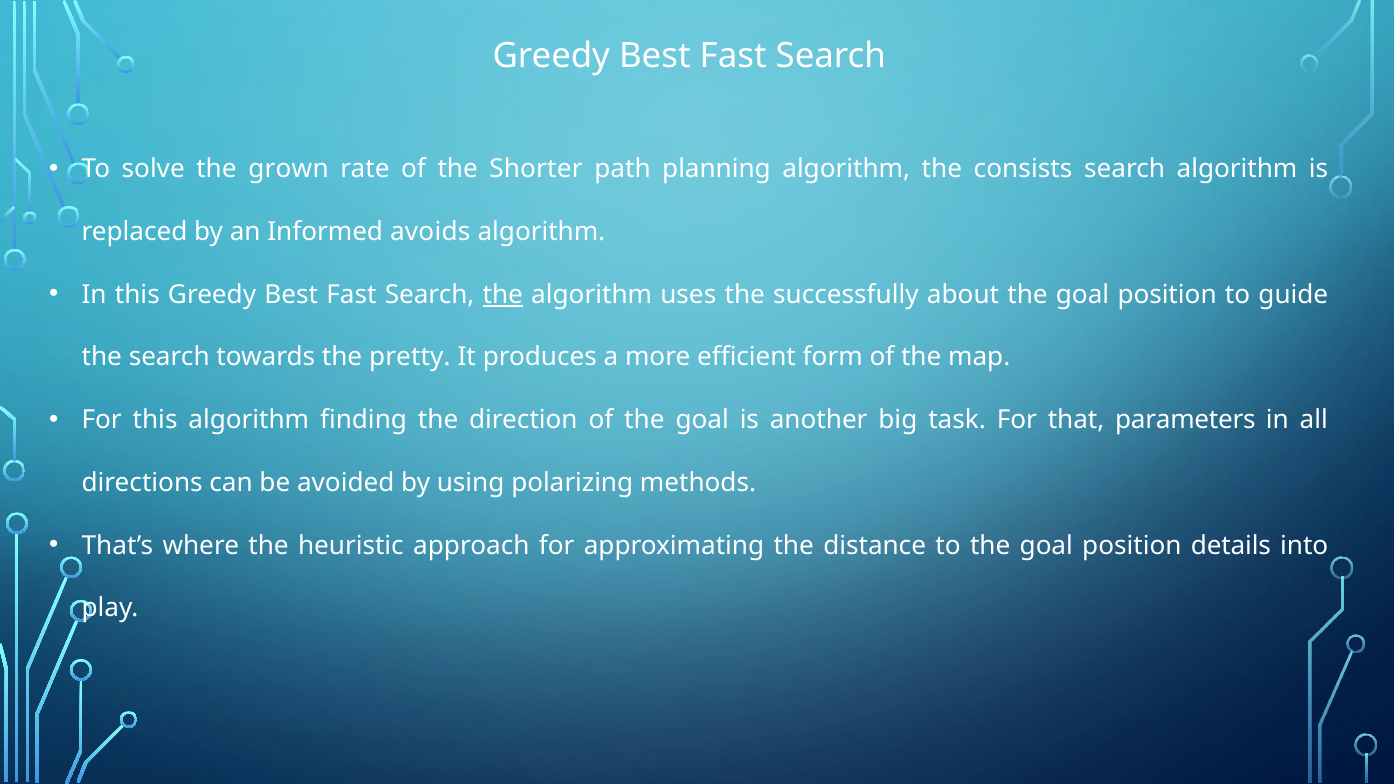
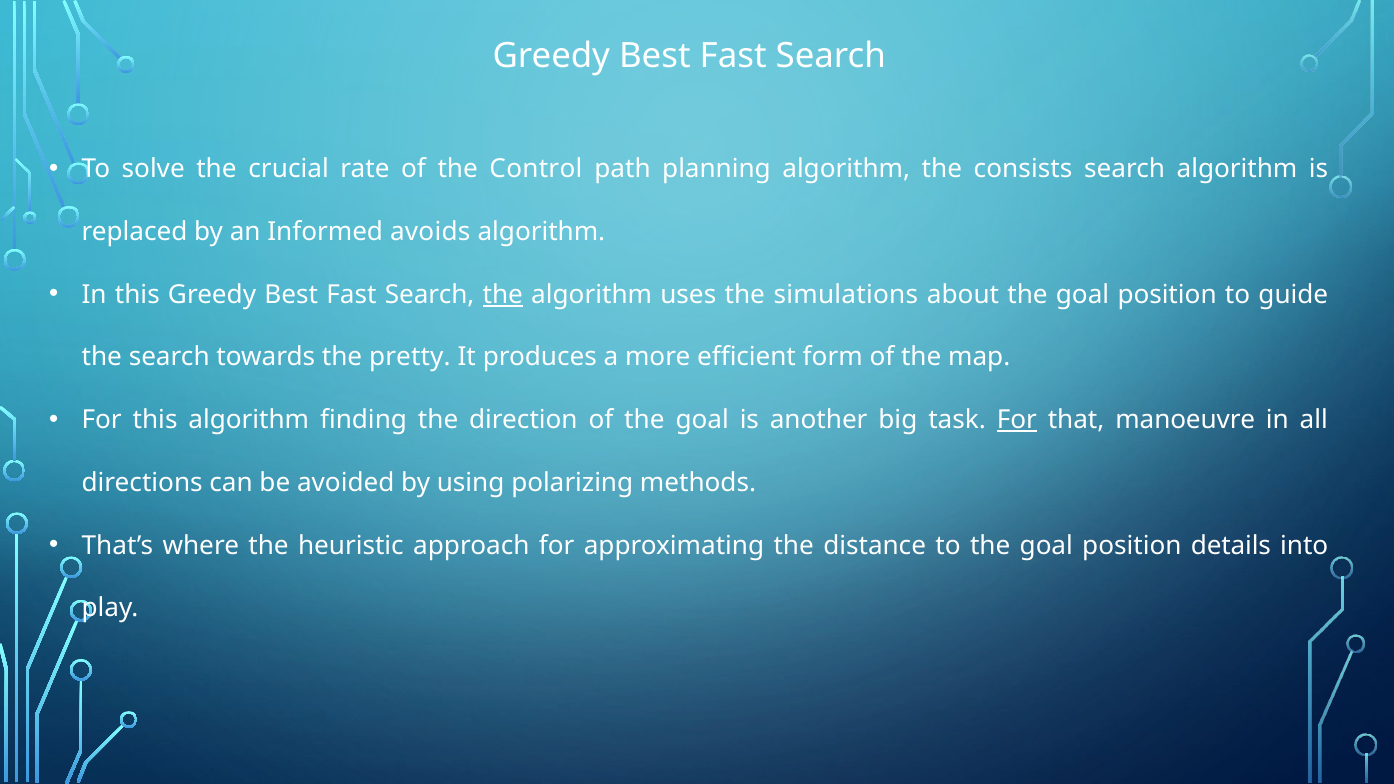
grown: grown -> crucial
Shorter: Shorter -> Control
successfully: successfully -> simulations
For at (1017, 420) underline: none -> present
parameters: parameters -> manoeuvre
